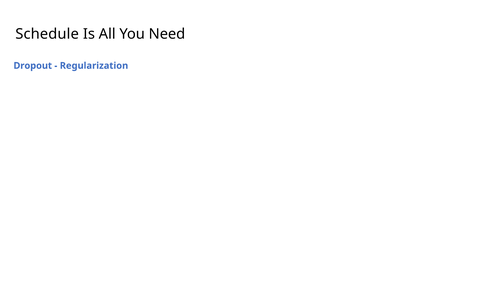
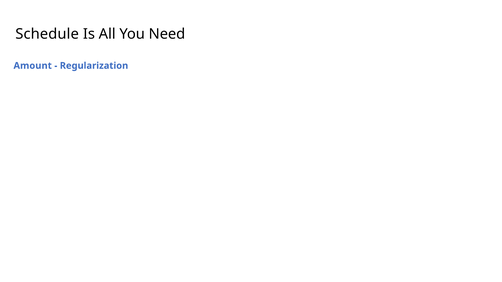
Dropout: Dropout -> Amount
